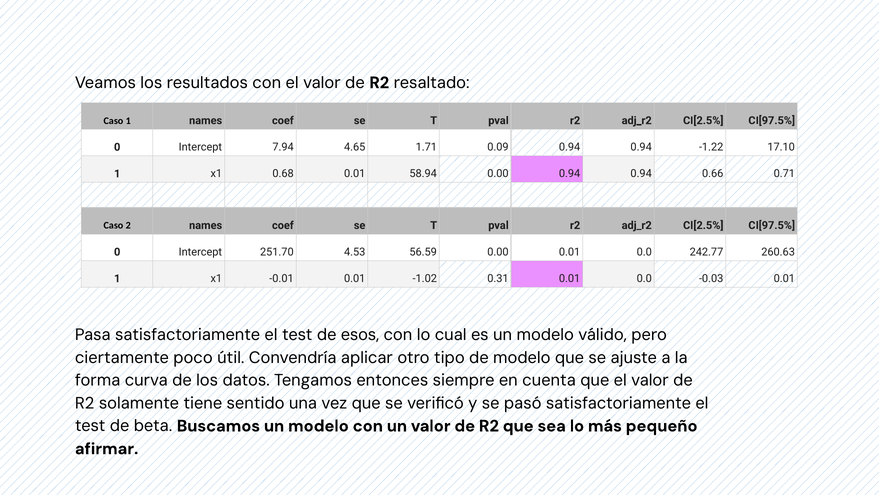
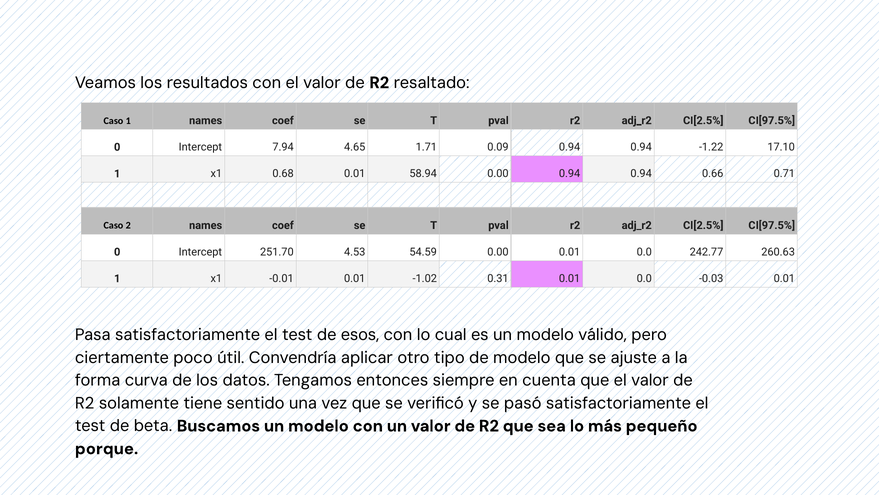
56.59: 56.59 -> 54.59
afirmar: afirmar -> porque
